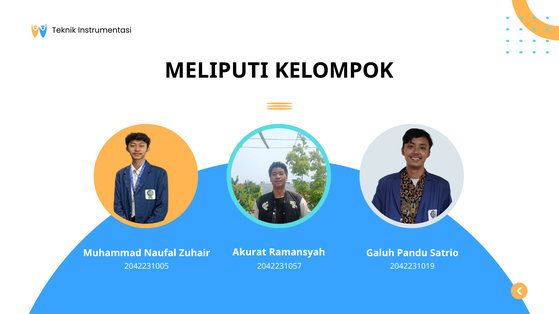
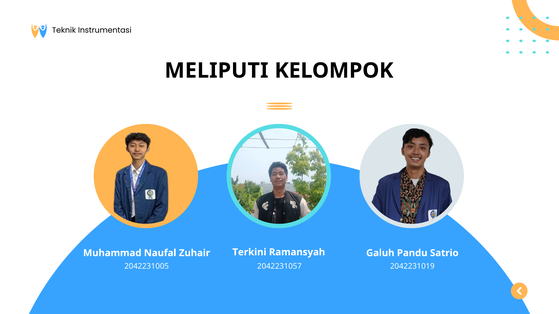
Akurat: Akurat -> Terkini
